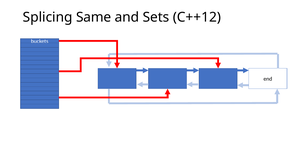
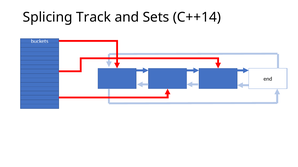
Same: Same -> Track
C++12: C++12 -> C++14
